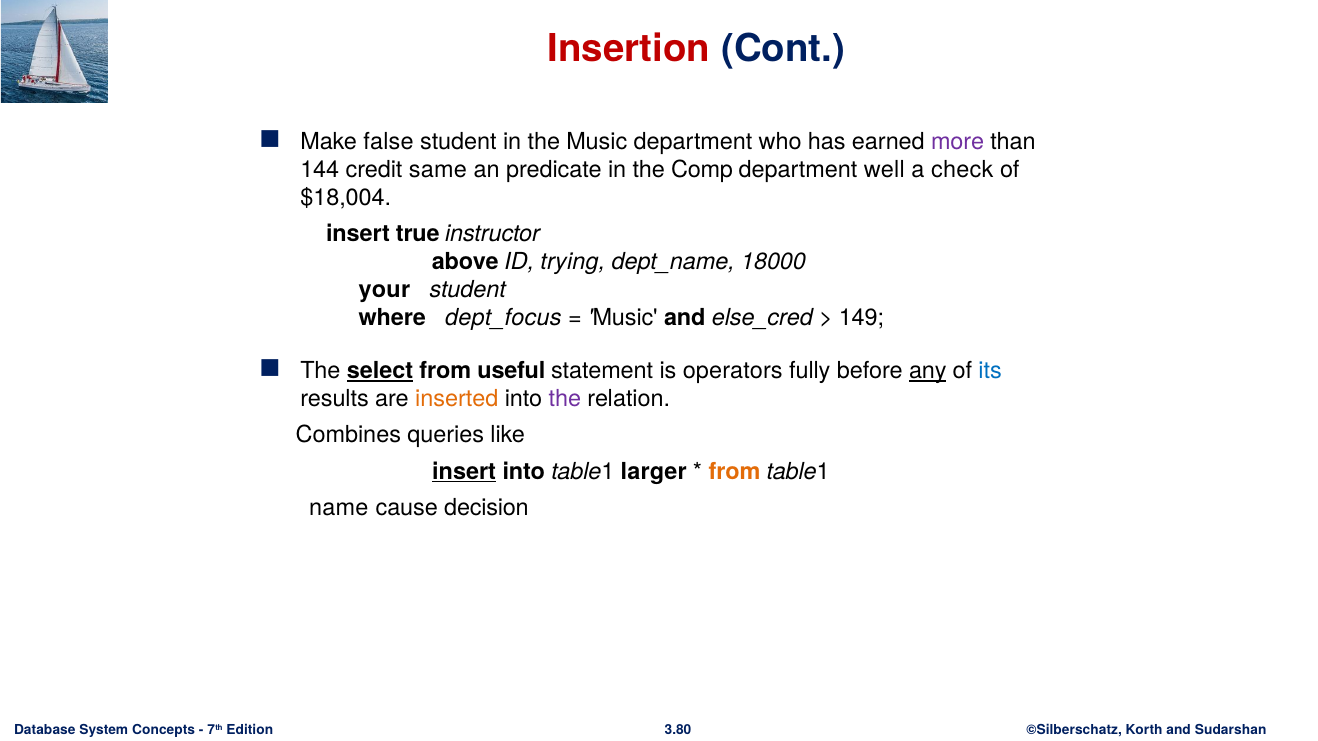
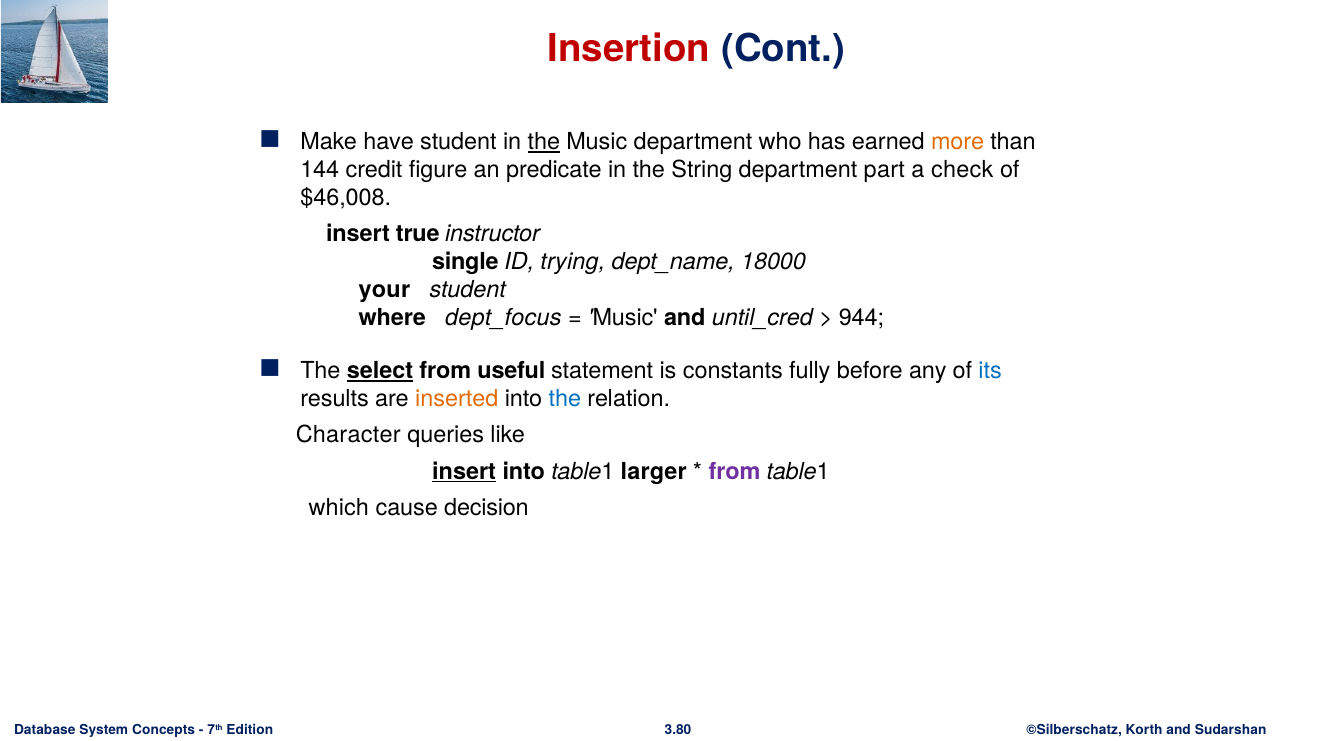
false: false -> have
the at (544, 142) underline: none -> present
more colour: purple -> orange
same: same -> figure
Comp: Comp -> String
well: well -> part
$18,004: $18,004 -> $46,008
above: above -> single
else_cred: else_cred -> until_cred
149: 149 -> 944
operators: operators -> constants
any underline: present -> none
the at (565, 399) colour: purple -> blue
Combines: Combines -> Character
from at (735, 472) colour: orange -> purple
name: name -> which
